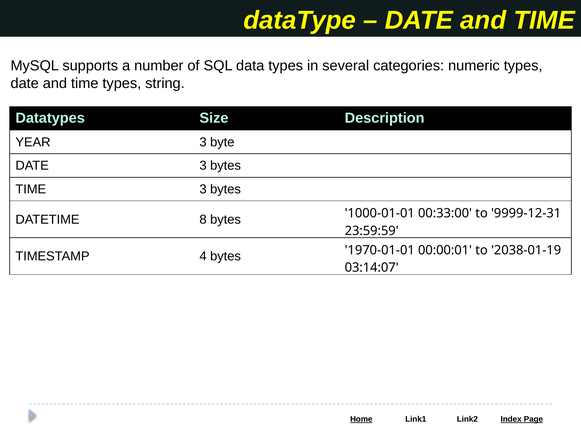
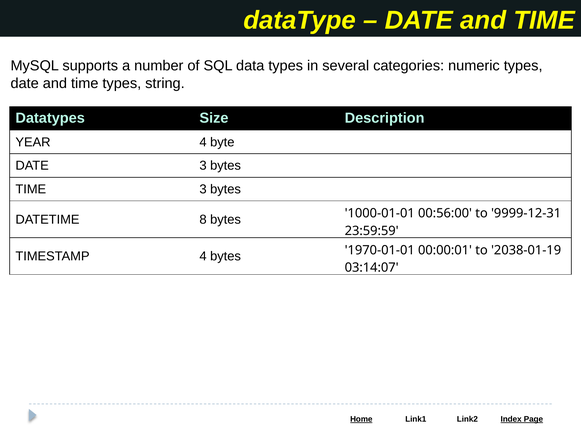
YEAR 3: 3 -> 4
00:33:00: 00:33:00 -> 00:56:00
